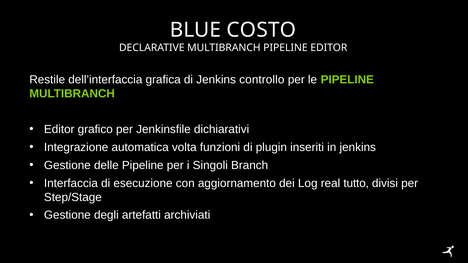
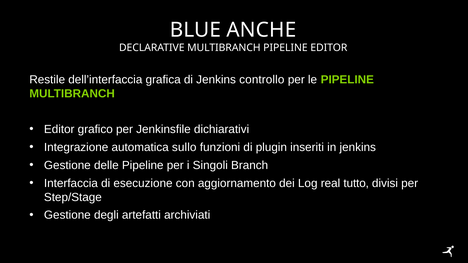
COSTO: COSTO -> ANCHE
volta: volta -> sullo
